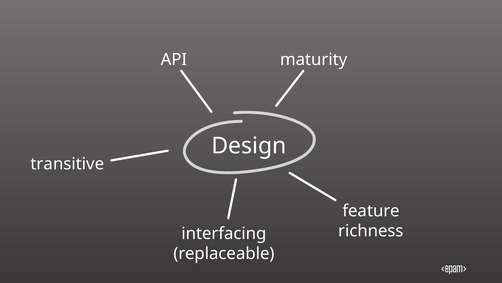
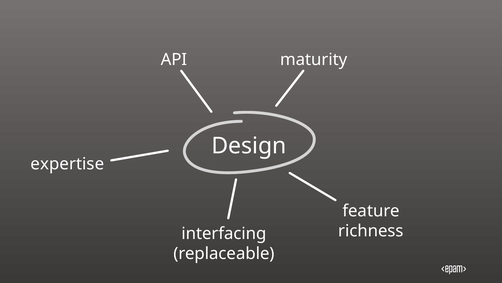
transitive: transitive -> expertise
